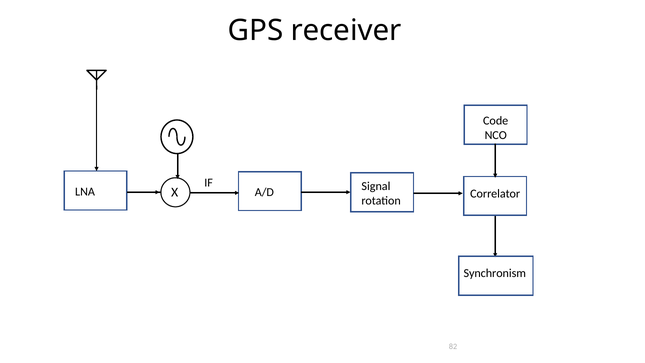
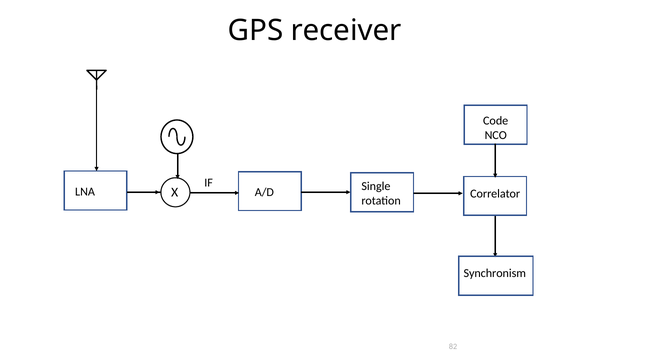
Signal: Signal -> Single
